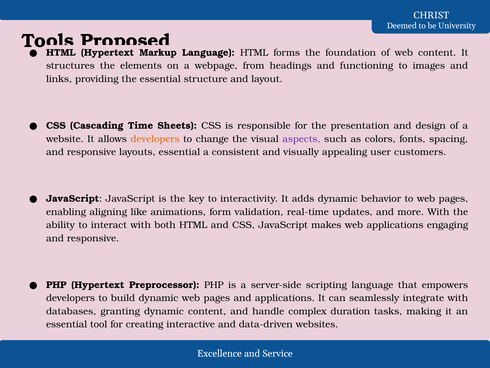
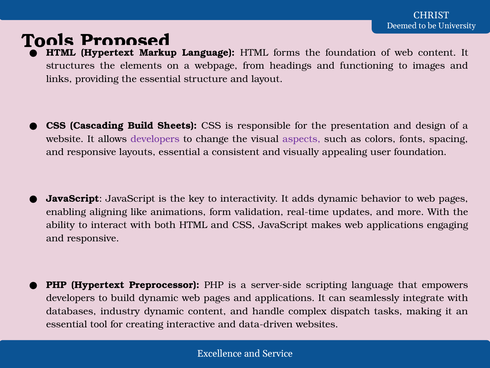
Cascading Time: Time -> Build
developers at (155, 139) colour: orange -> purple
user customers: customers -> foundation
granting: granting -> industry
duration: duration -> dispatch
